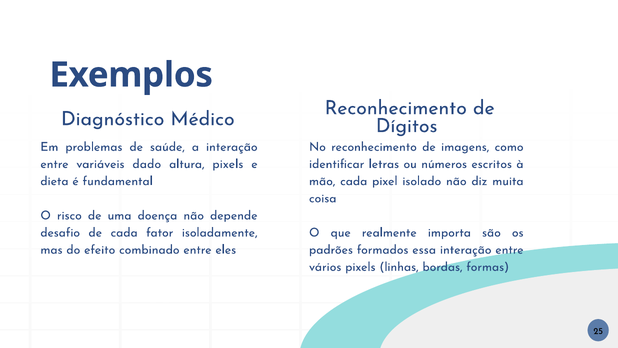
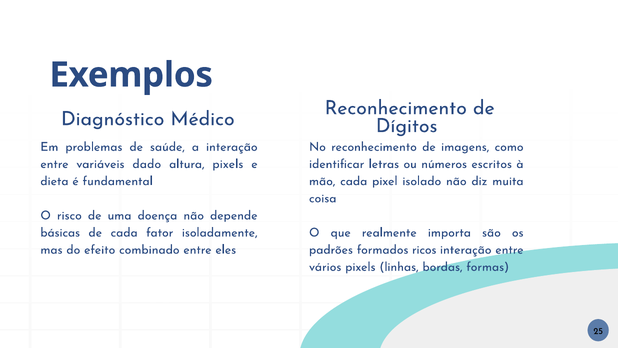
desafio: desafio -> básicas
essa: essa -> ricos
